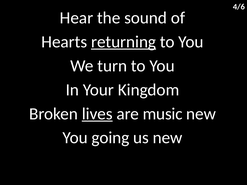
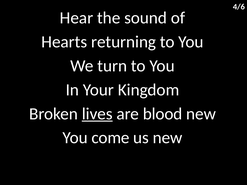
returning underline: present -> none
music: music -> blood
going: going -> come
